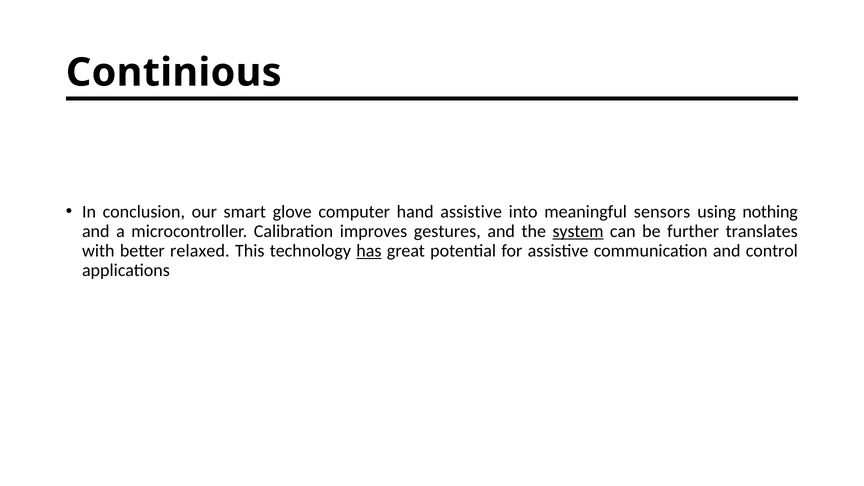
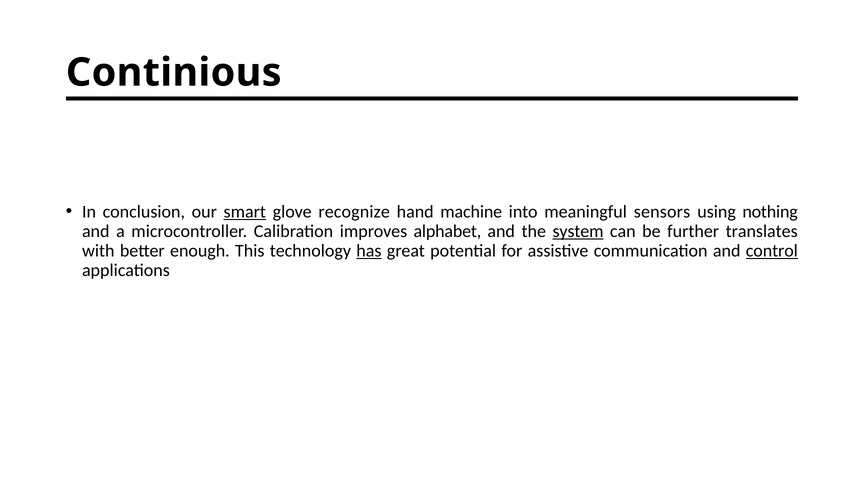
smart underline: none -> present
computer: computer -> recognize
hand assistive: assistive -> machine
gestures: gestures -> alphabet
relaxed: relaxed -> enough
control underline: none -> present
